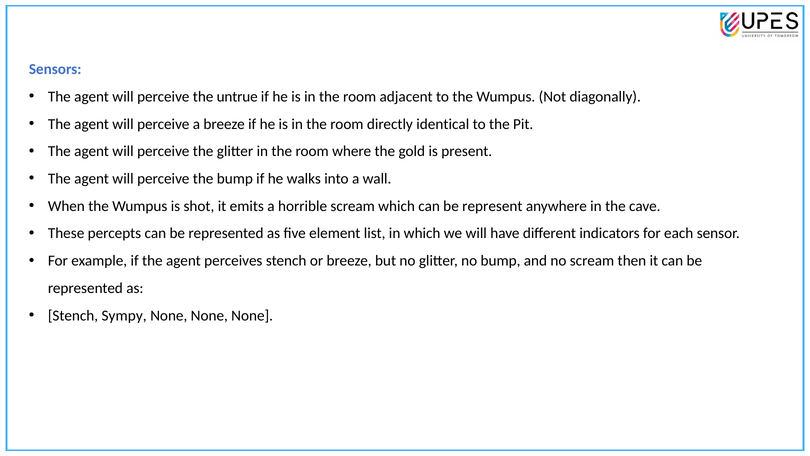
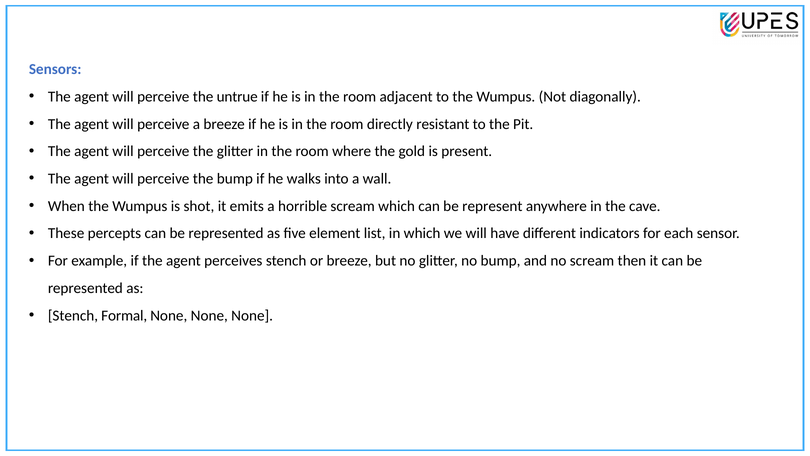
identical: identical -> resistant
Sympy: Sympy -> Formal
